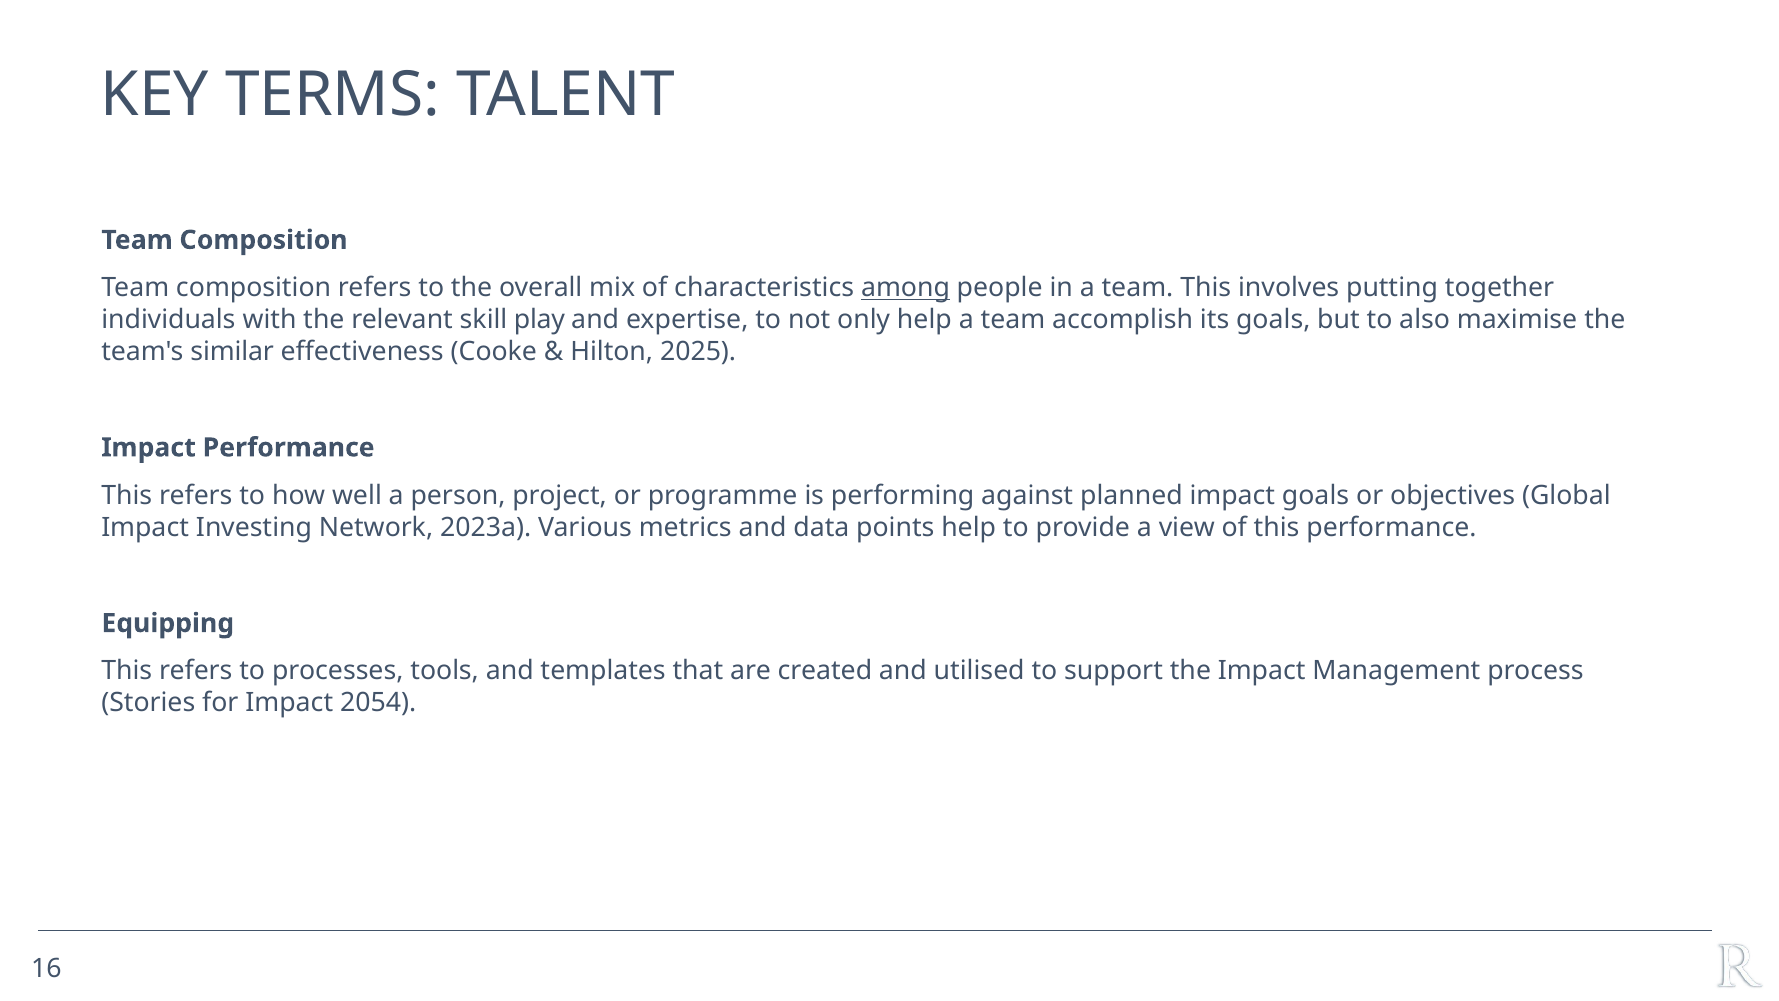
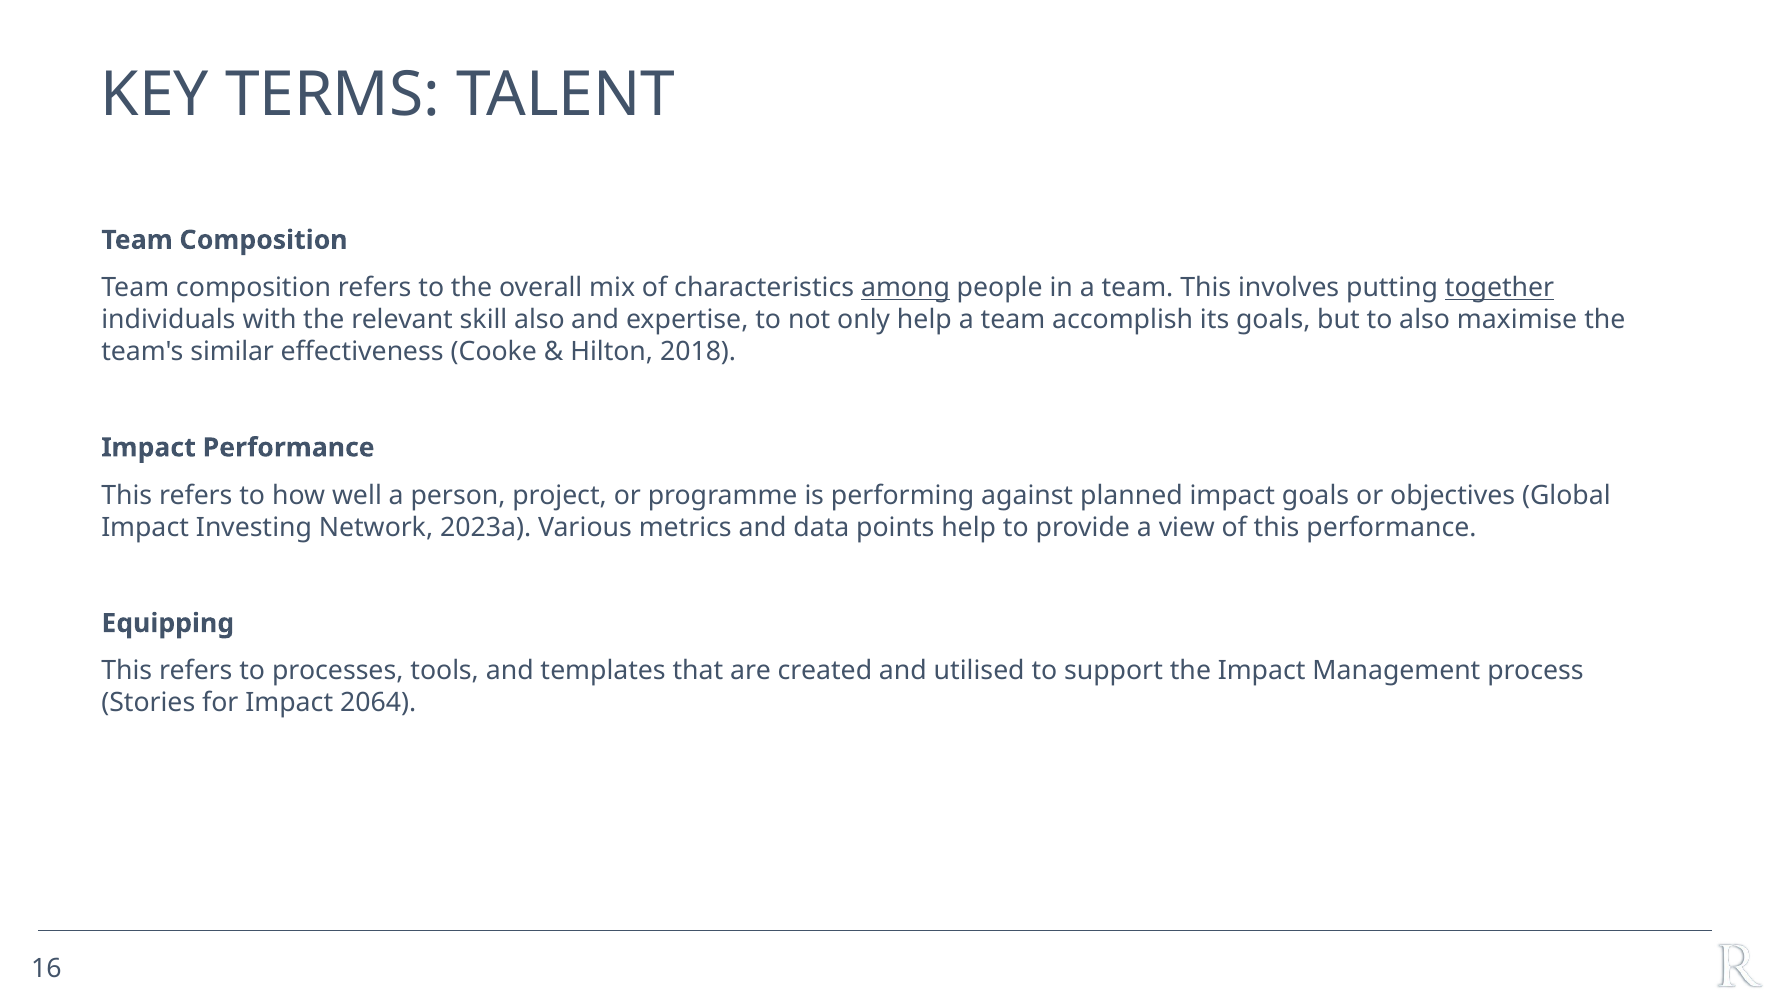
together underline: none -> present
skill play: play -> also
2025: 2025 -> 2018
2054: 2054 -> 2064
